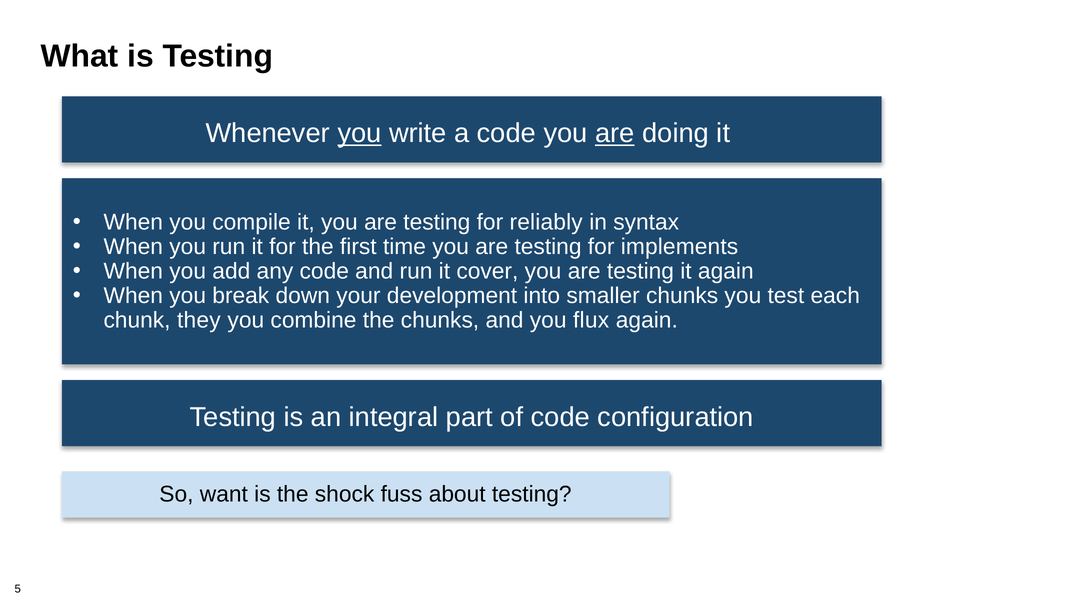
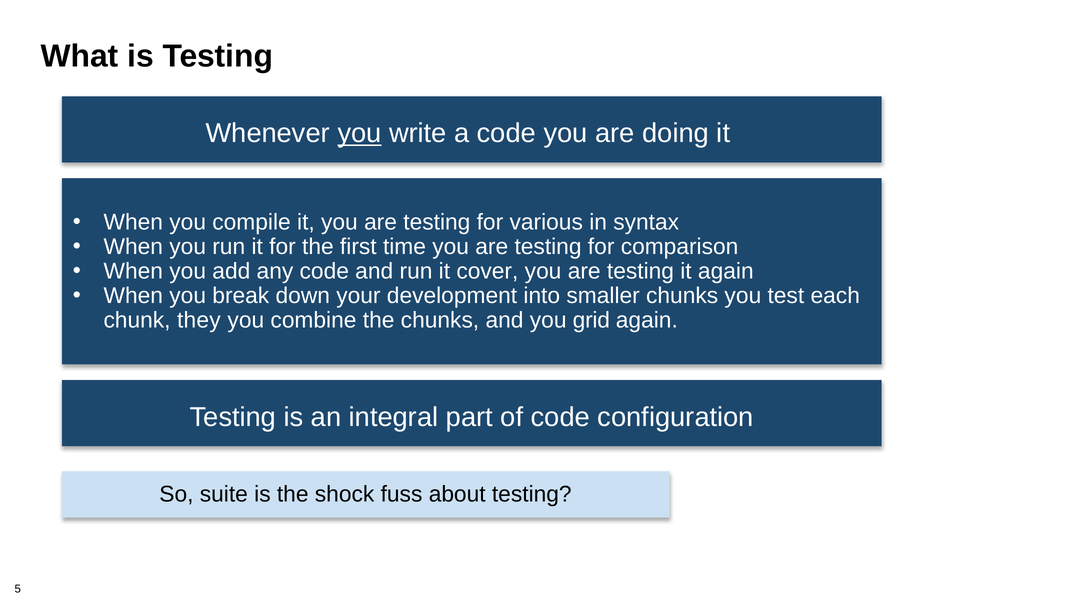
are at (615, 133) underline: present -> none
reliably: reliably -> various
implements: implements -> comparison
flux: flux -> grid
want: want -> suite
